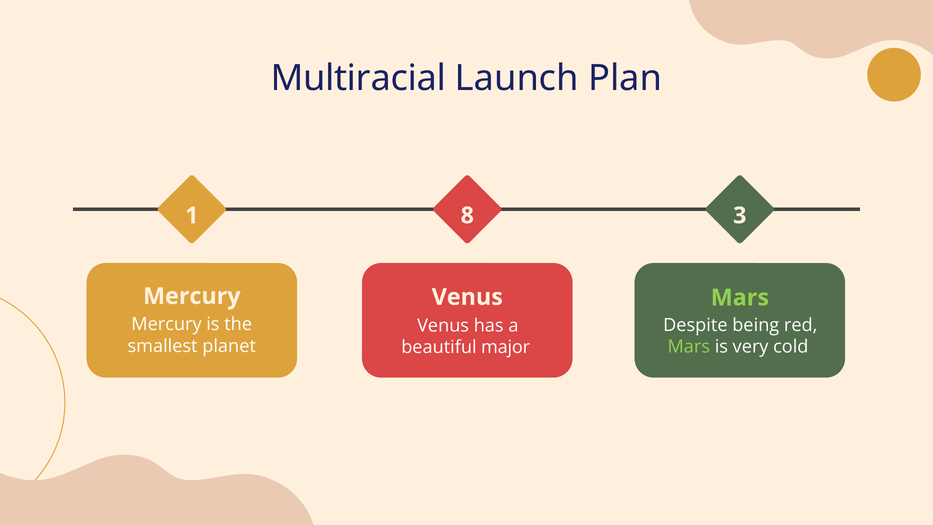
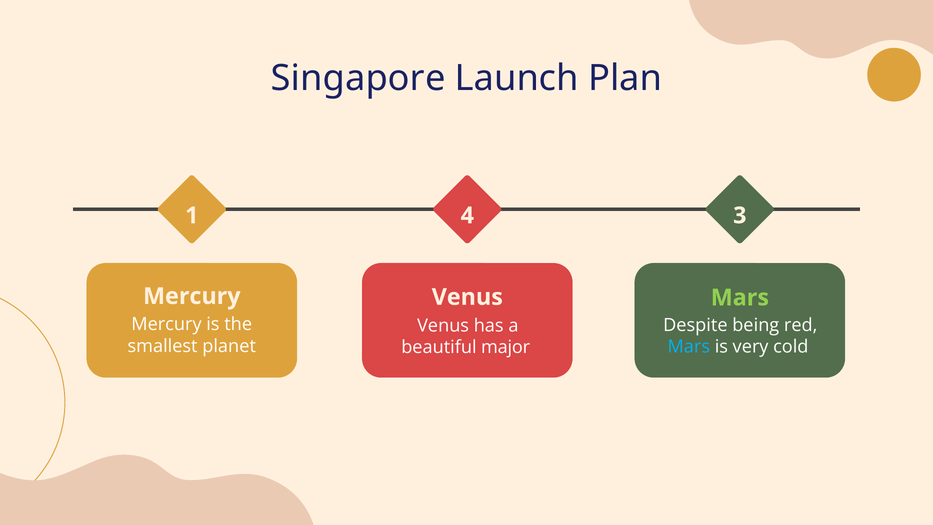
Multiracial: Multiracial -> Singapore
8: 8 -> 4
Mars at (689, 347) colour: light green -> light blue
